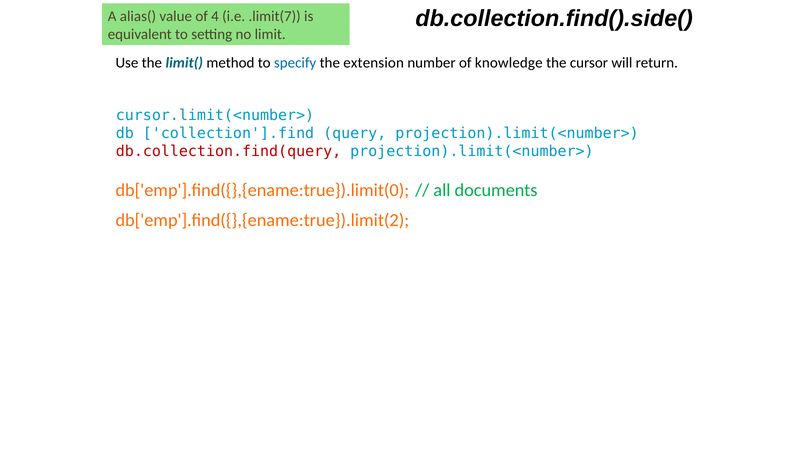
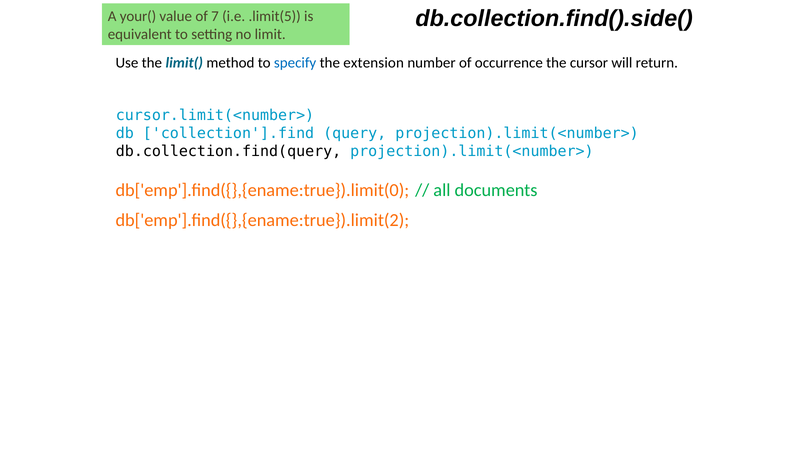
alias(: alias( -> your(
4: 4 -> 7
.limit(7: .limit(7 -> .limit(5
knowledge: knowledge -> occurrence
db.collection.find(query colour: red -> black
